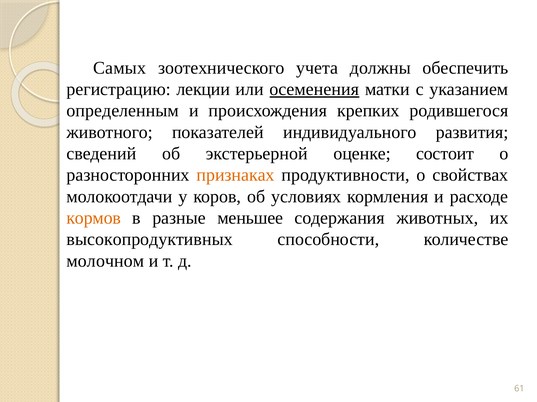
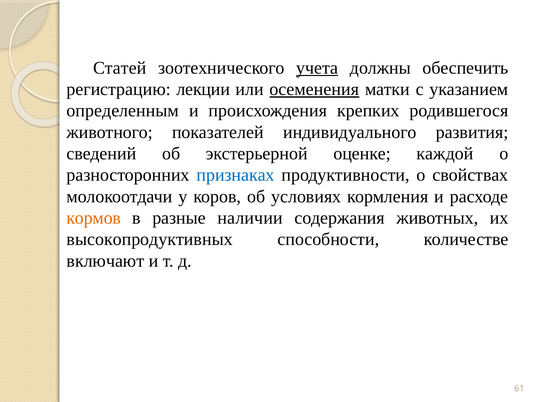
Самых: Самых -> Статей
учета underline: none -> present
состоит: состоит -> каждой
признаках colour: orange -> blue
меньшее: меньшее -> наличии
молочном: молочном -> включают
